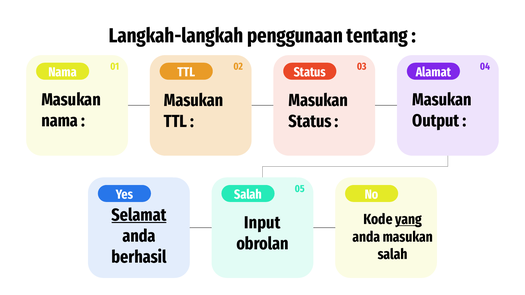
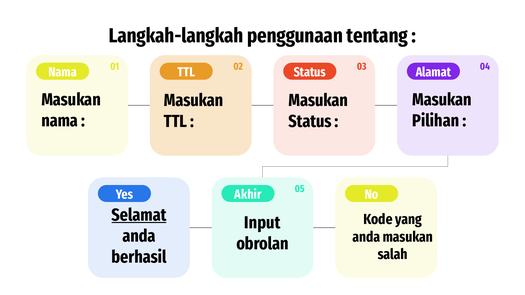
Output: Output -> Pilihan
Yes Salah: Salah -> Akhir
yang underline: present -> none
